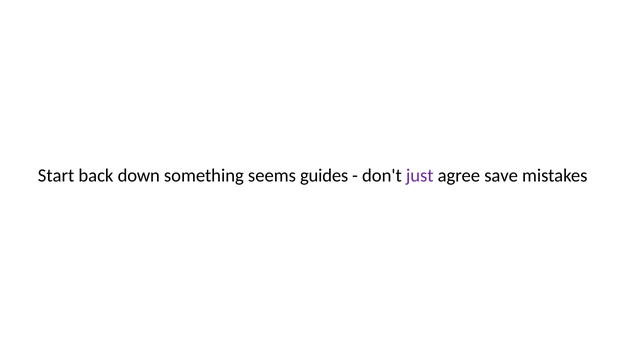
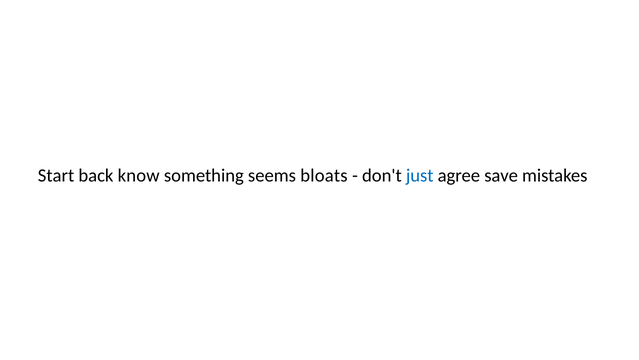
down: down -> know
guides: guides -> bloats
just colour: purple -> blue
